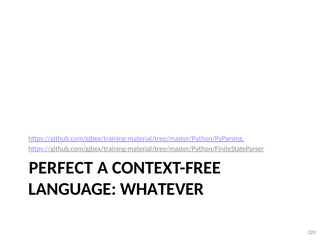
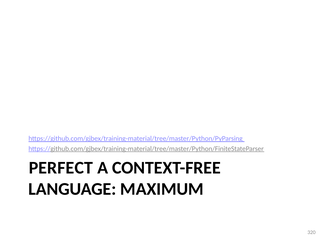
WHATEVER: WHATEVER -> MAXIMUM
